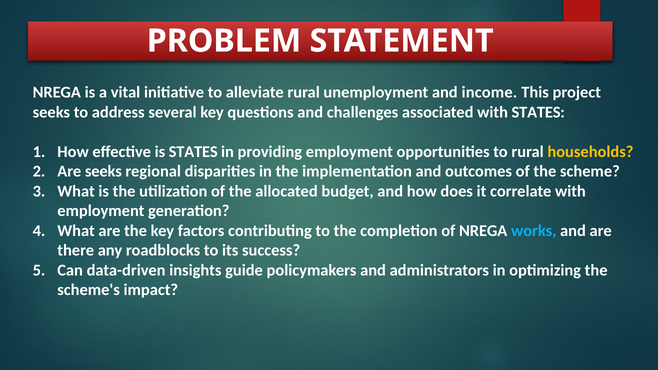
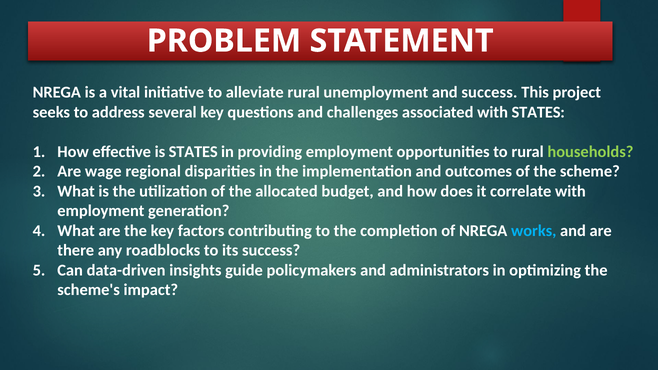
and income: income -> success
households colour: yellow -> light green
Are seeks: seeks -> wage
